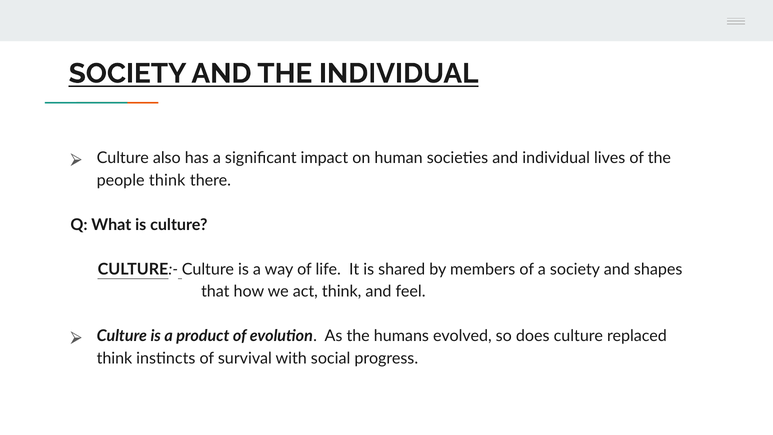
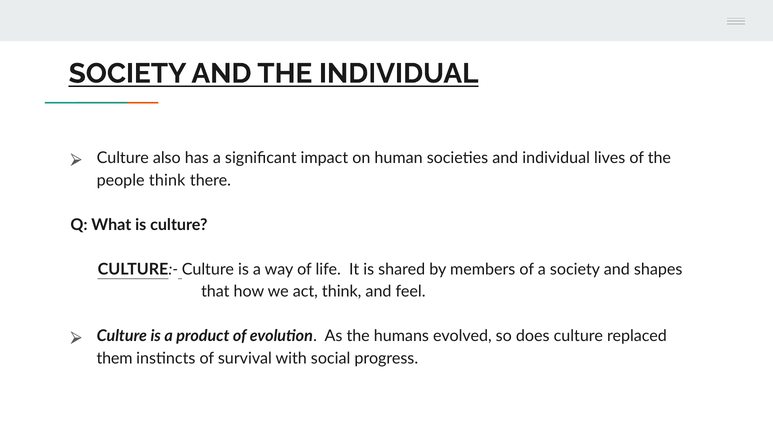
think at (114, 358): think -> them
